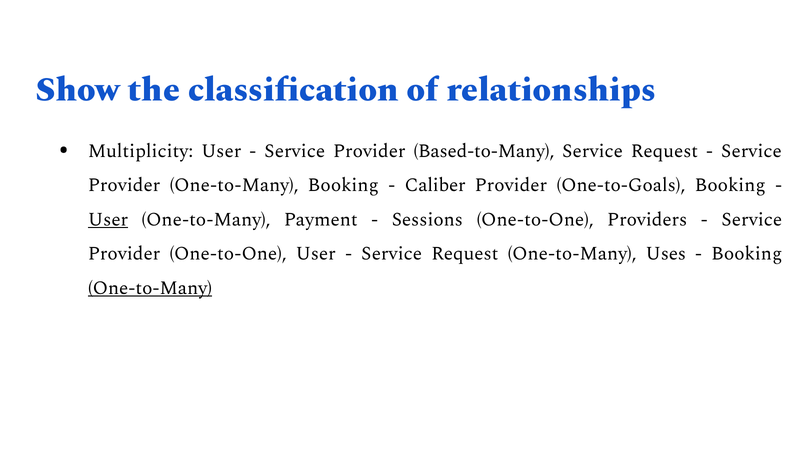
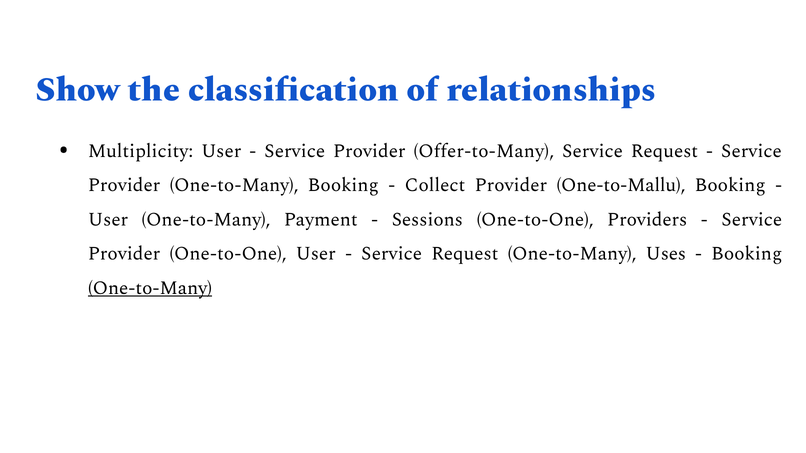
Based-to-Many: Based-to-Many -> Offer-to-Many
Caliber: Caliber -> Collect
One-to-Goals: One-to-Goals -> One-to-Mallu
User at (108, 220) underline: present -> none
